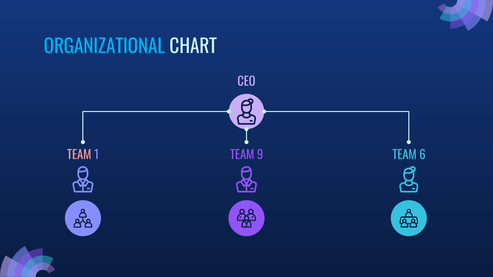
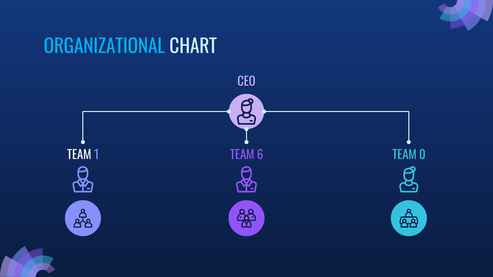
TEAM at (79, 155) colour: pink -> white
9: 9 -> 6
6: 6 -> 0
